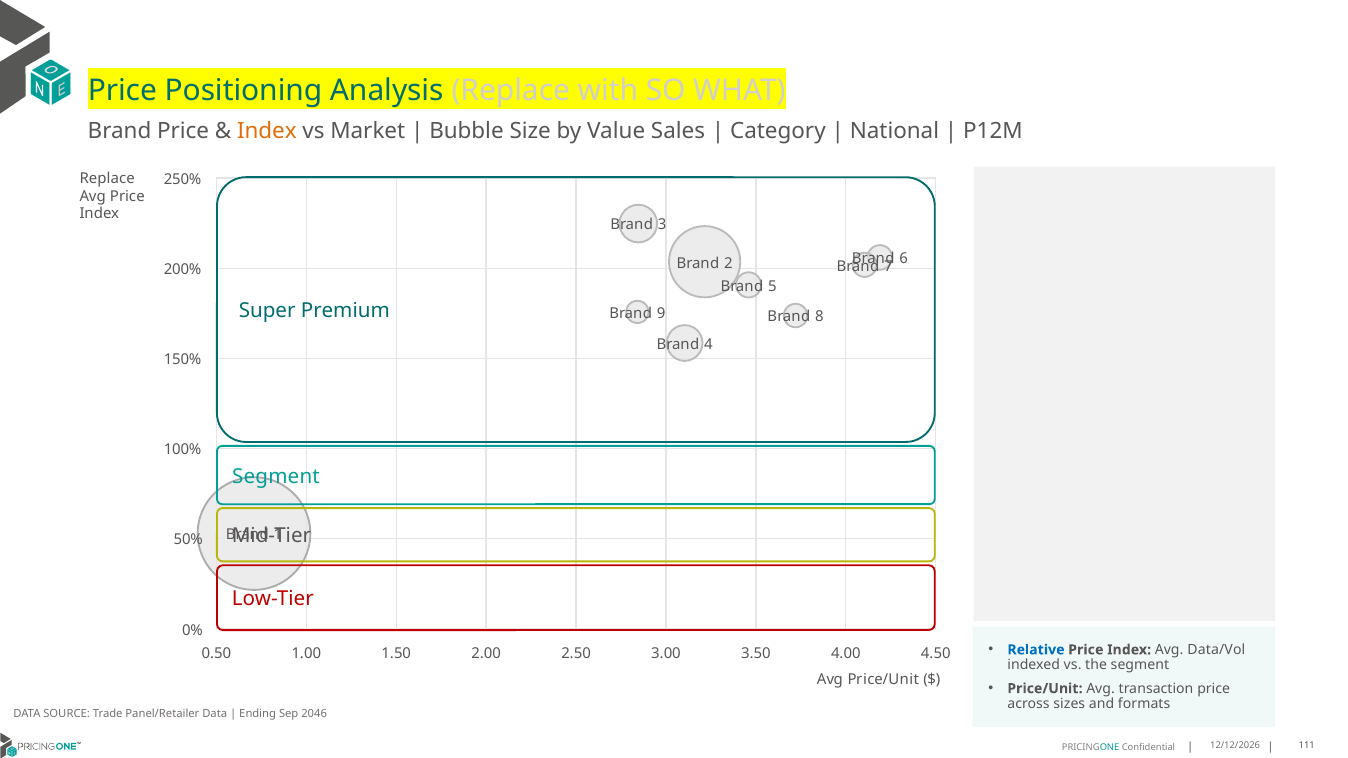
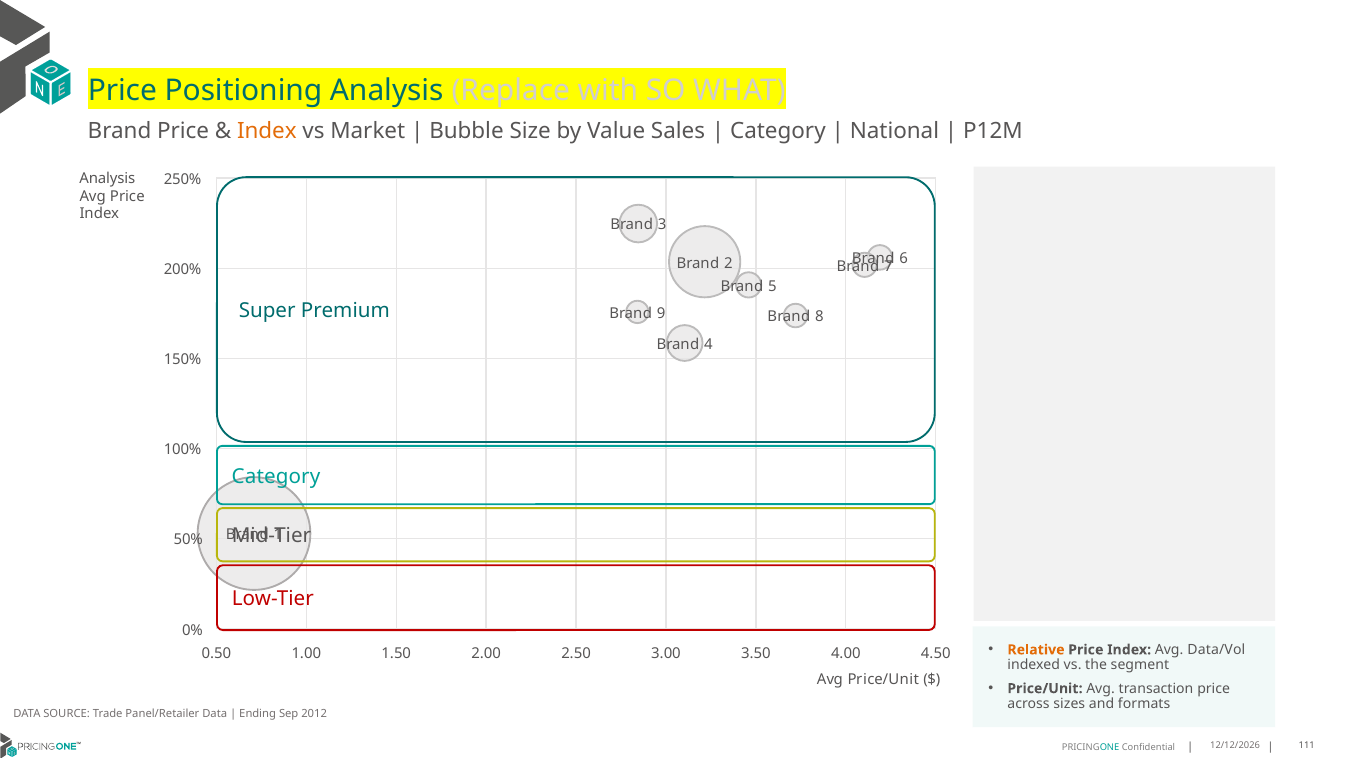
Replace at (107, 178): Replace -> Analysis
Segment at (276, 477): Segment -> Category
Relative colour: blue -> orange
2046: 2046 -> 2012
